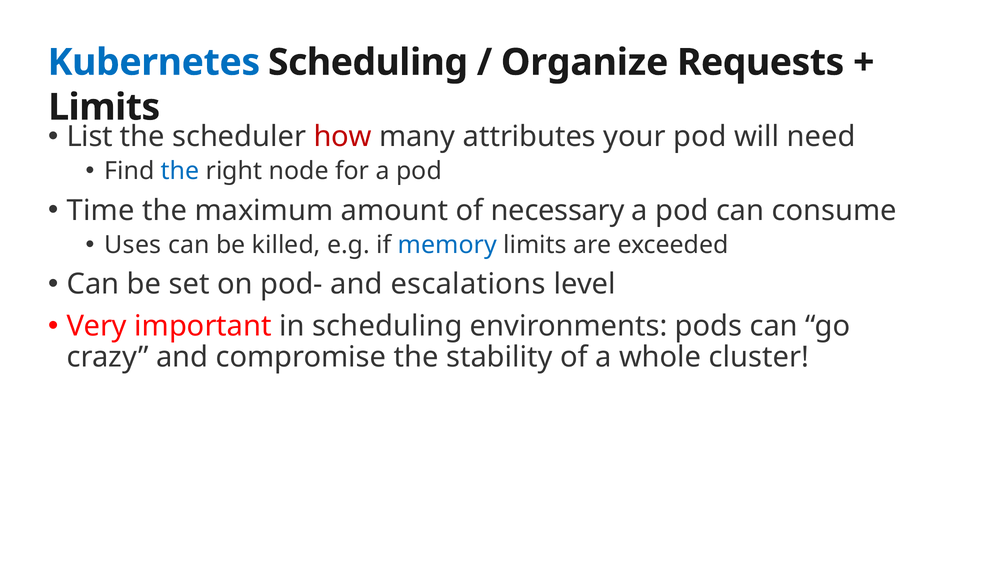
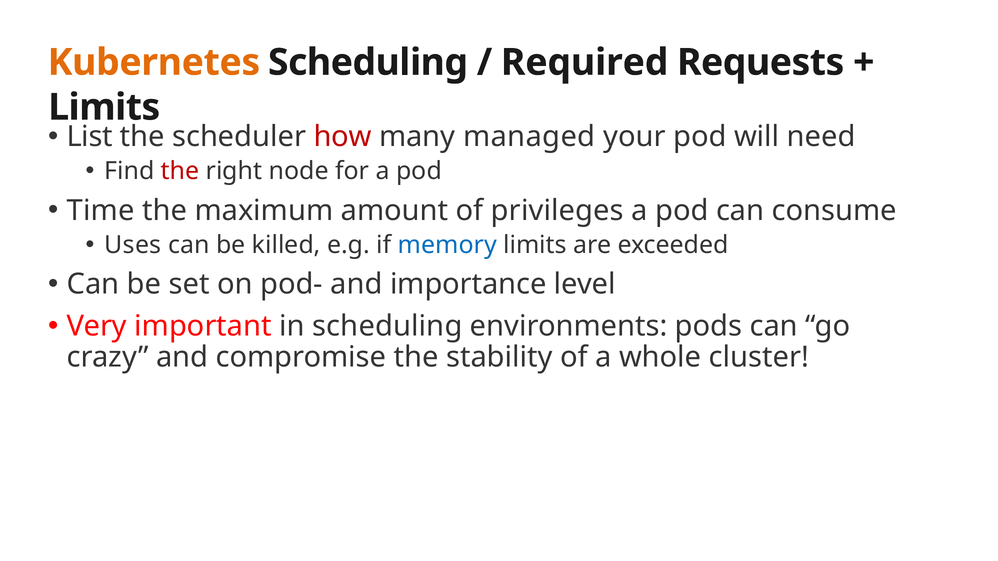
Kubernetes colour: blue -> orange
Organize: Organize -> Required
attributes: attributes -> managed
the at (180, 171) colour: blue -> red
necessary: necessary -> privileges
escalations: escalations -> importance
